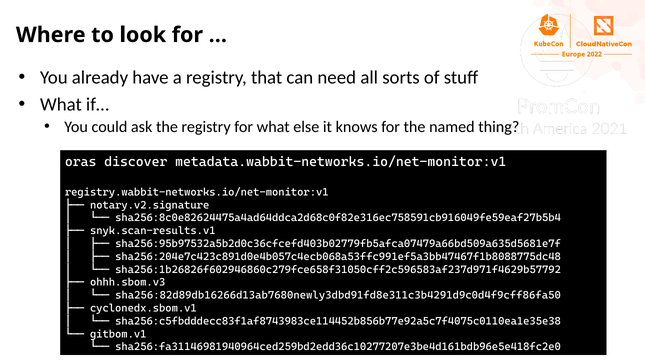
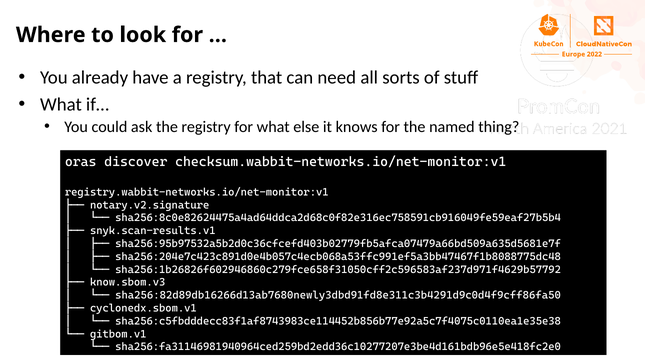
metadata.wabbit-networks.io/net-monitor:v1: metadata.wabbit-networks.io/net-monitor:v1 -> checksum.wabbit-networks.io/net-monitor:v1
ohhh.sbom.v3: ohhh.sbom.v3 -> know.sbom.v3
